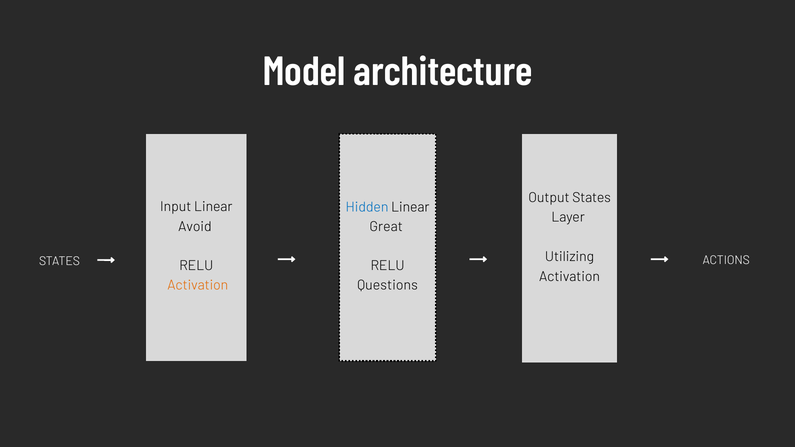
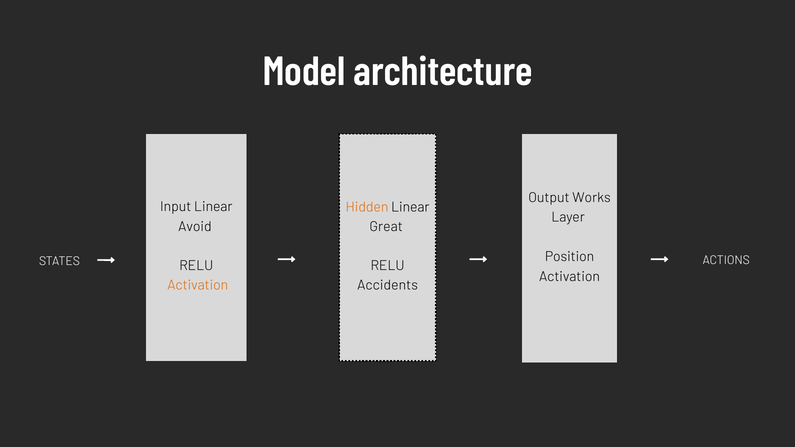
Output States: States -> Works
Hidden colour: blue -> orange
Utilizing: Utilizing -> Position
Questions: Questions -> Accidents
